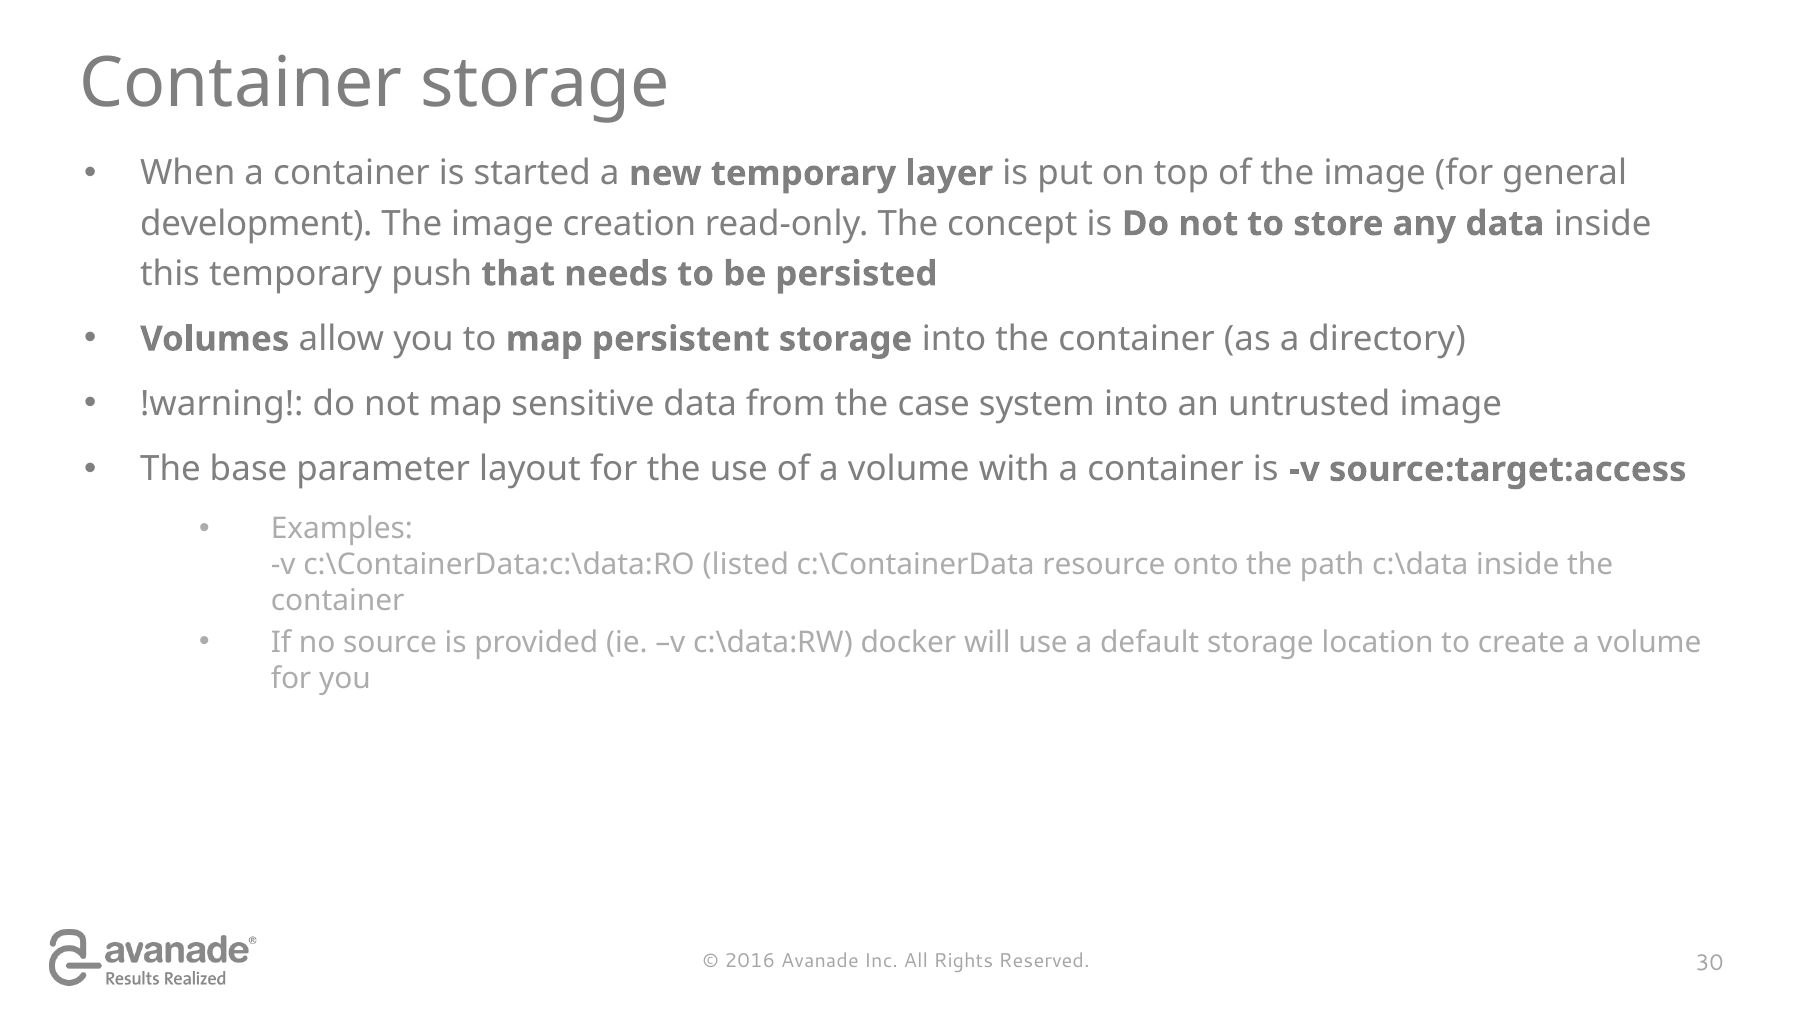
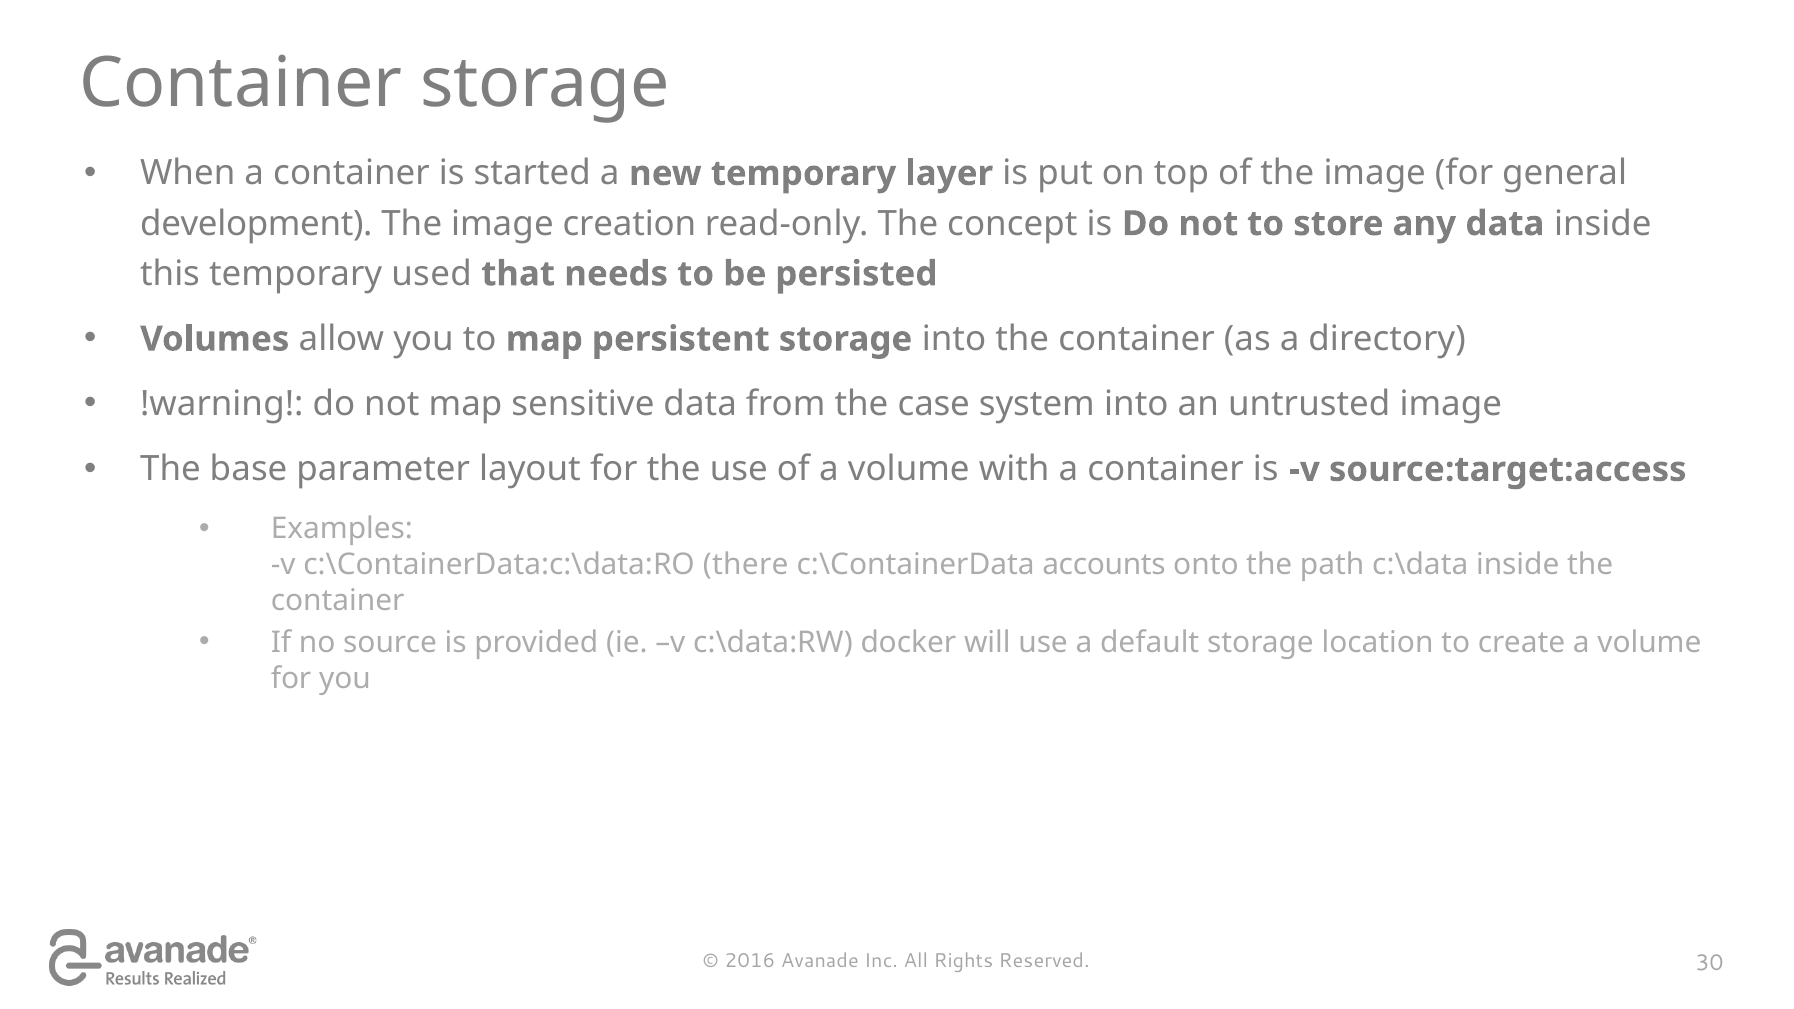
push: push -> used
listed: listed -> there
resource: resource -> accounts
